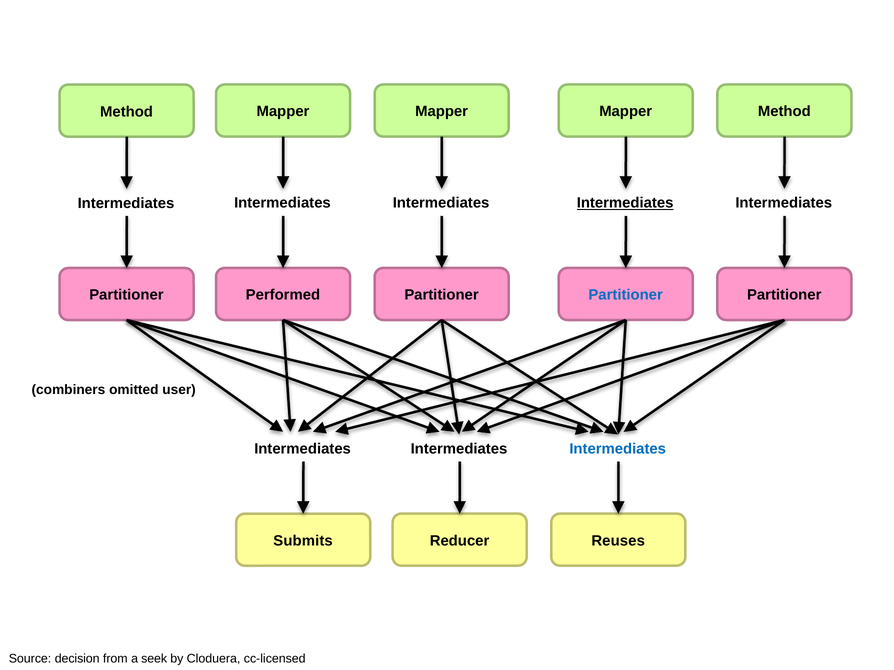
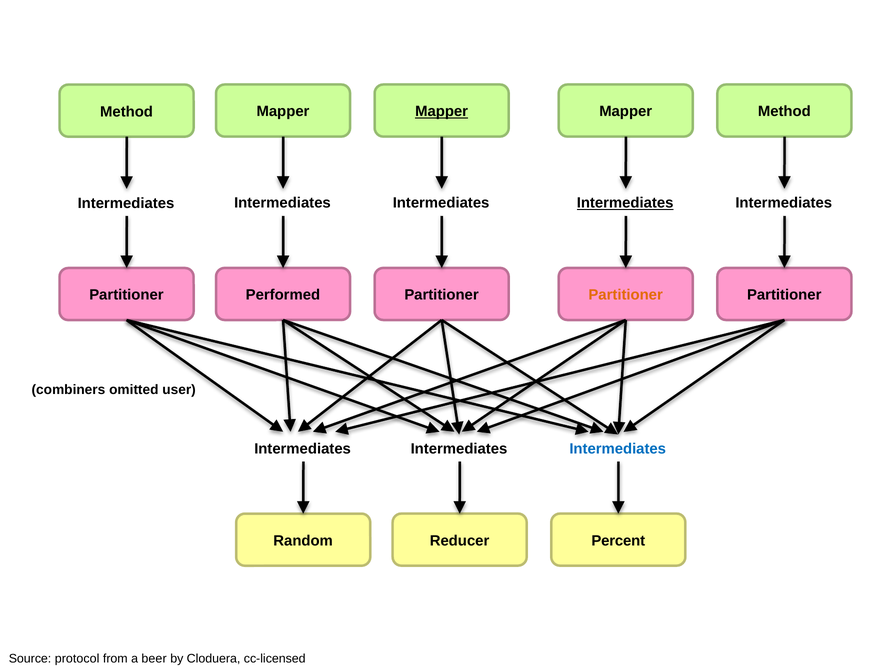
Mapper at (442, 112) underline: none -> present
Partitioner at (626, 295) colour: blue -> orange
Submits: Submits -> Random
Reuses: Reuses -> Percent
decision: decision -> protocol
seek: seek -> beer
